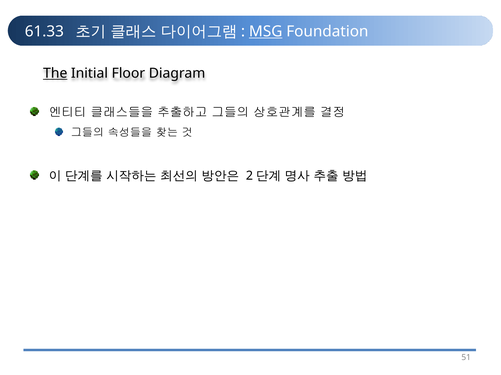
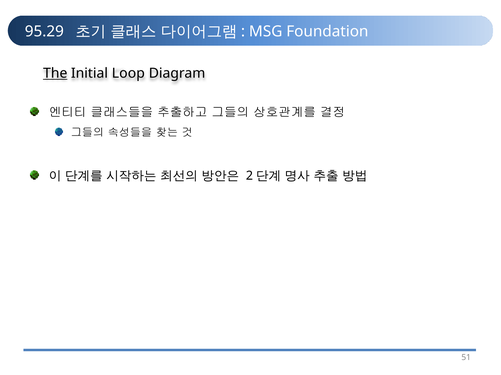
61.33: 61.33 -> 95.29
MSG underline: present -> none
Floor: Floor -> Loop
